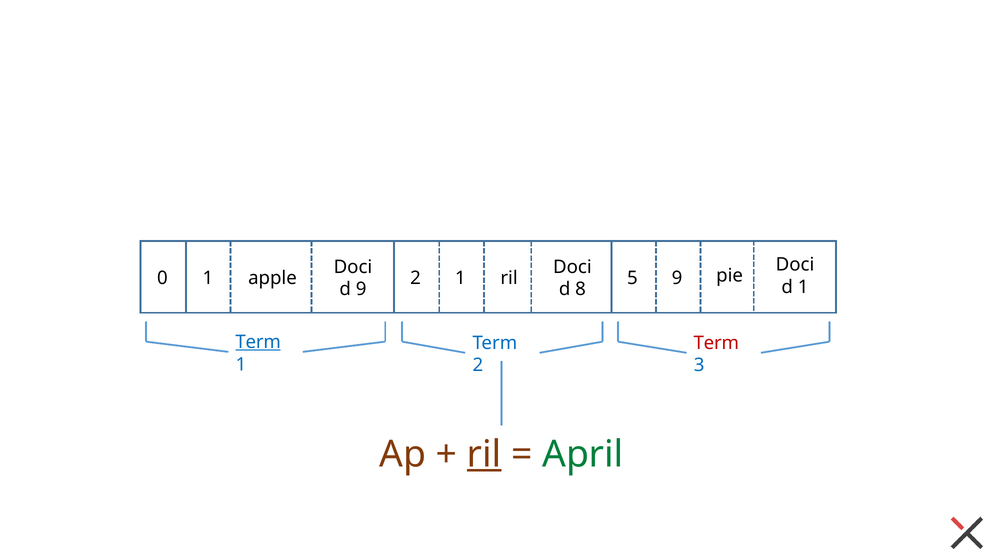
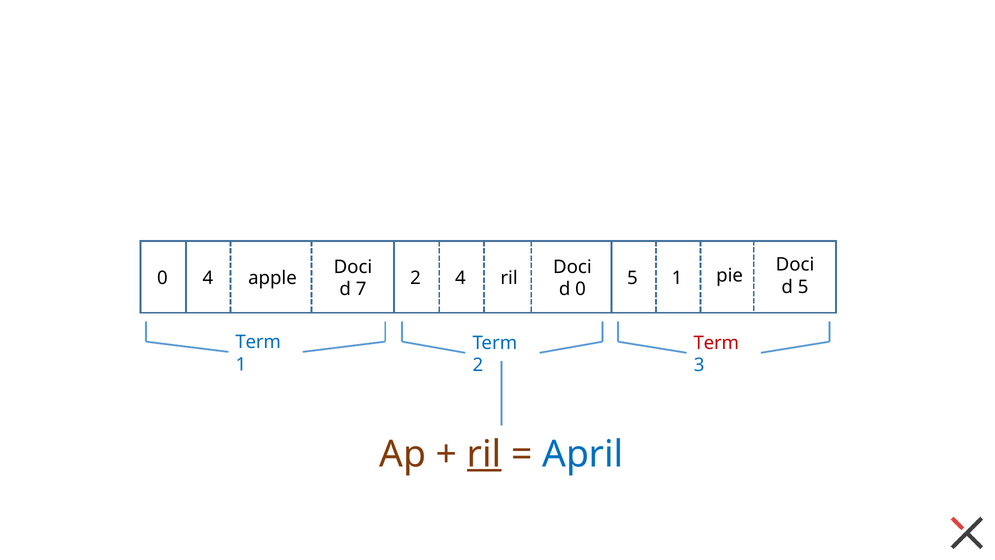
0 1: 1 -> 4
2 1: 1 -> 4
5 9: 9 -> 1
1 at (803, 287): 1 -> 5
9 at (361, 289): 9 -> 7
8 at (581, 289): 8 -> 0
Term at (258, 342) underline: present -> none
April colour: green -> blue
